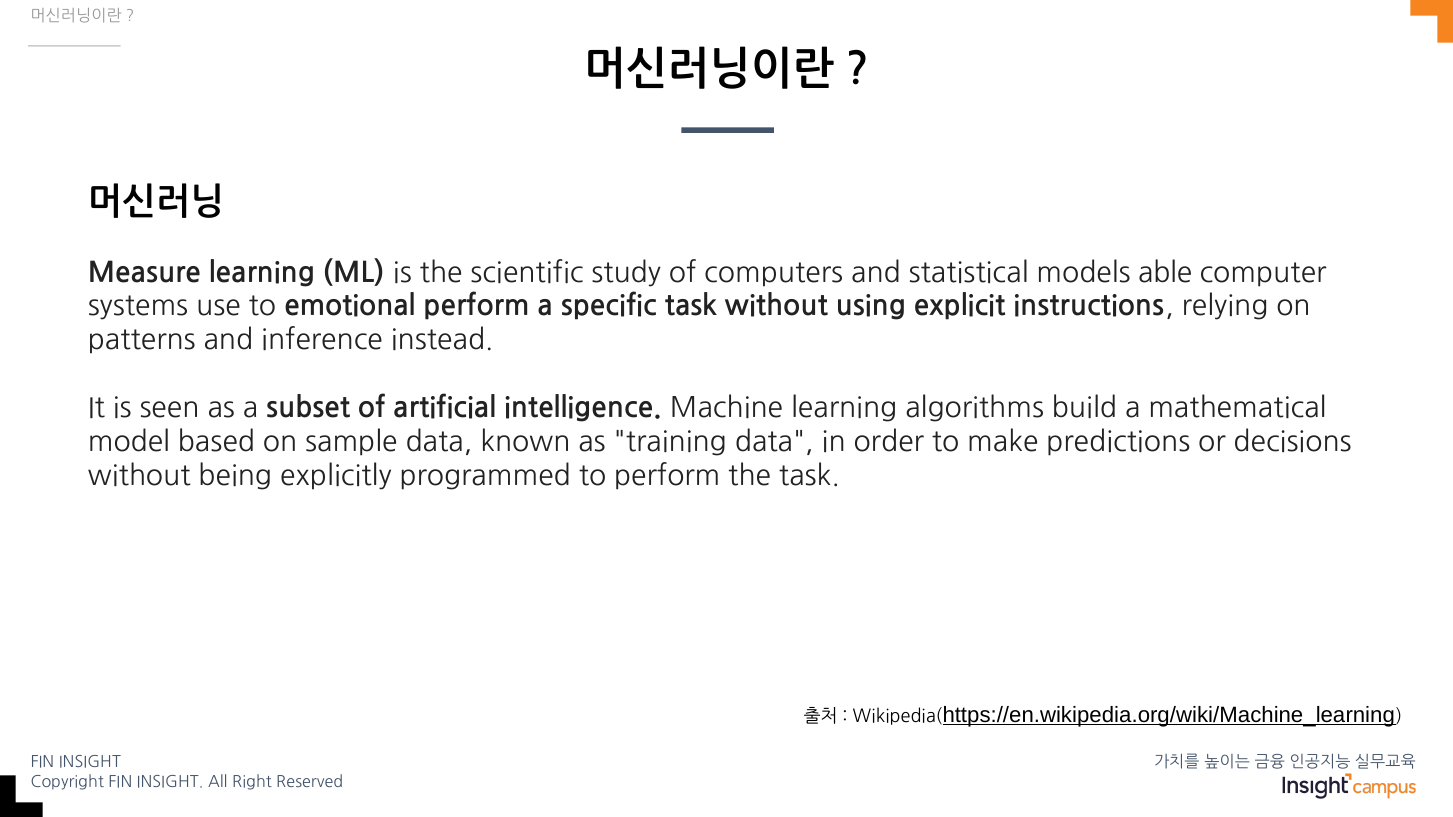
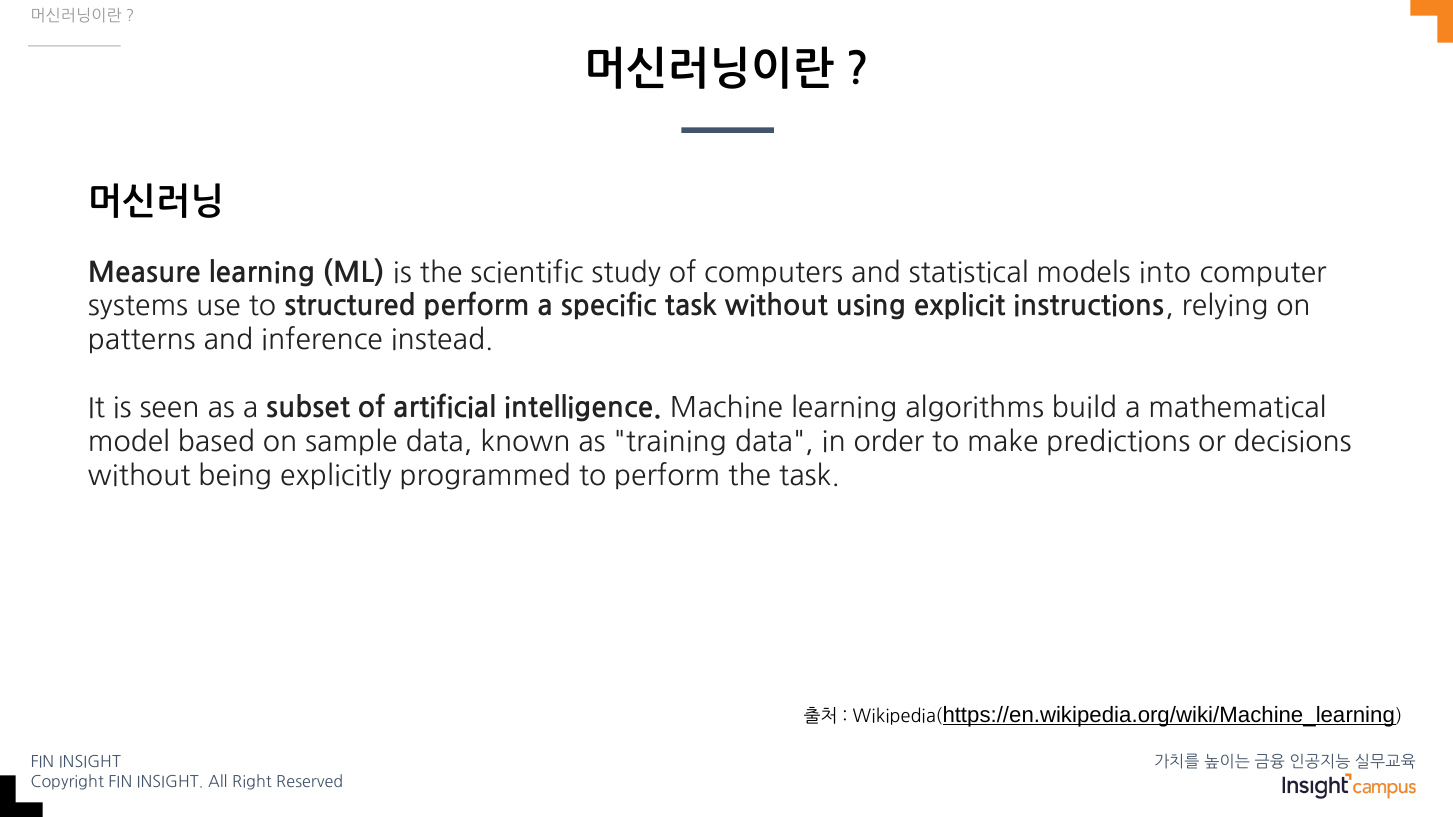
able: able -> into
emotional: emotional -> structured
